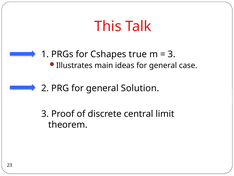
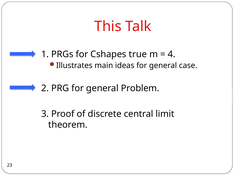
3 at (172, 54): 3 -> 4
Solution: Solution -> Problem
